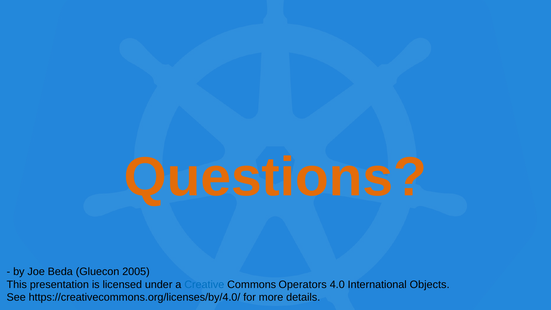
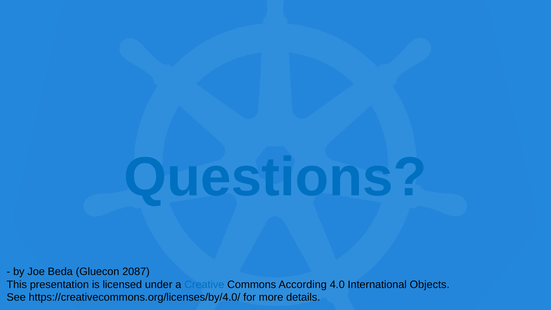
Questions colour: orange -> blue
2005: 2005 -> 2087
Operators: Operators -> According
